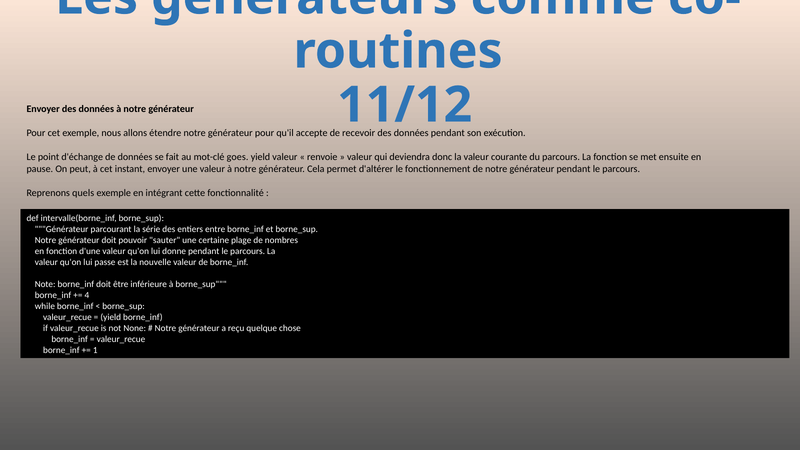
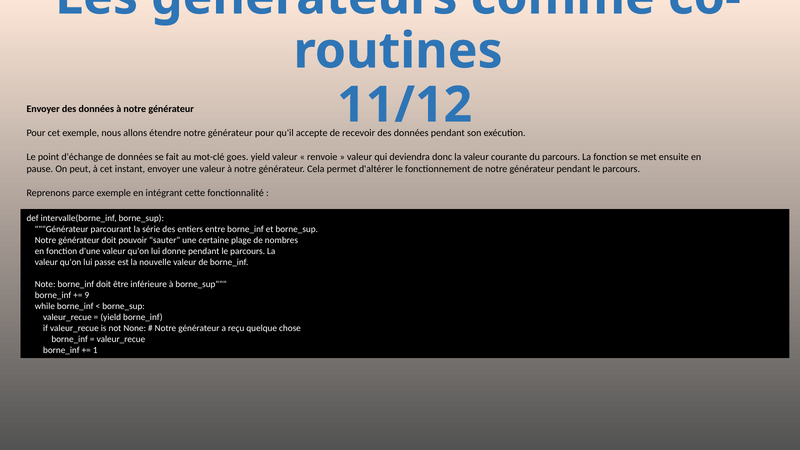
quels: quels -> parce
4: 4 -> 9
